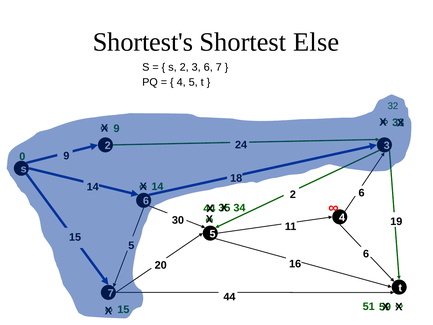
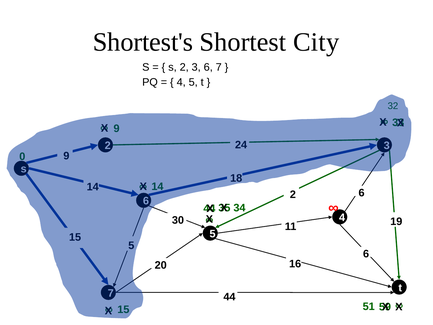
Else: Else -> City
